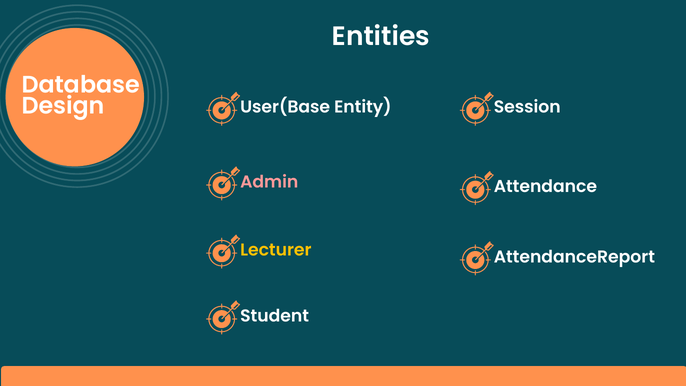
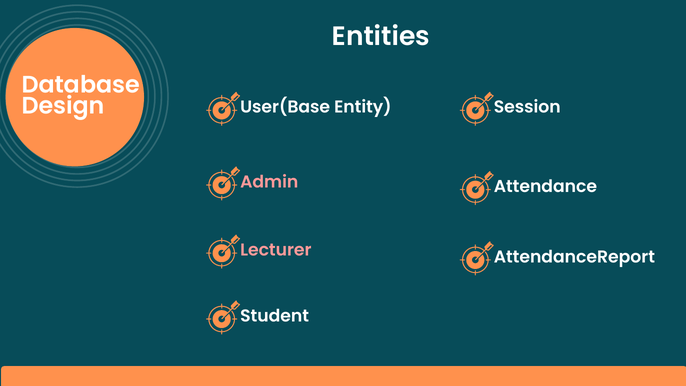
Lecturer colour: yellow -> pink
